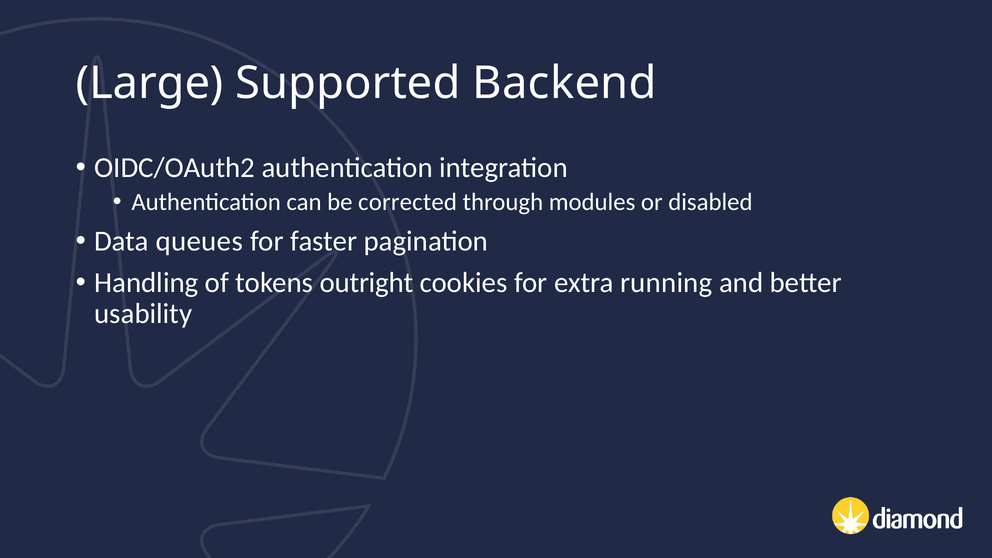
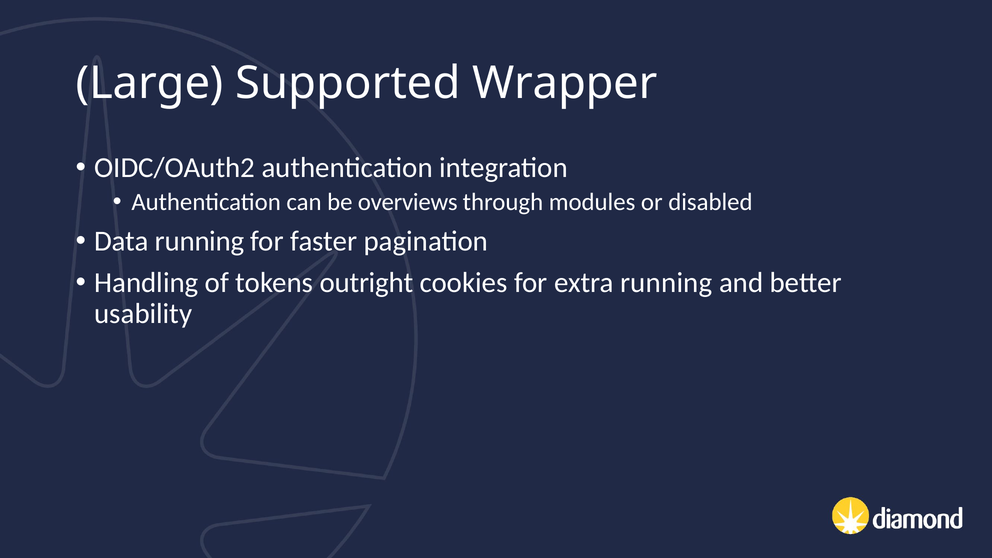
Backend: Backend -> Wrapper
corrected: corrected -> overviews
Data queues: queues -> running
